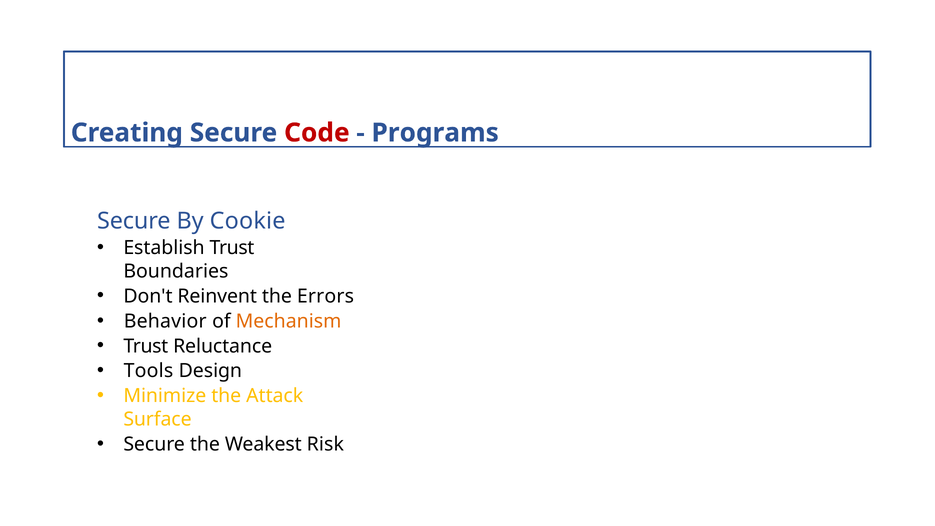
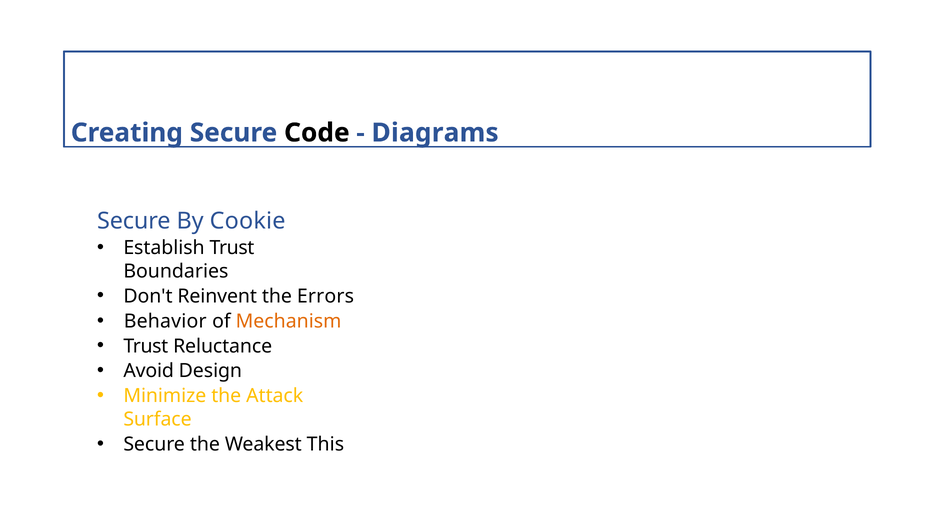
Code colour: red -> black
Programs: Programs -> Diagrams
Tools: Tools -> Avoid
Risk: Risk -> This
